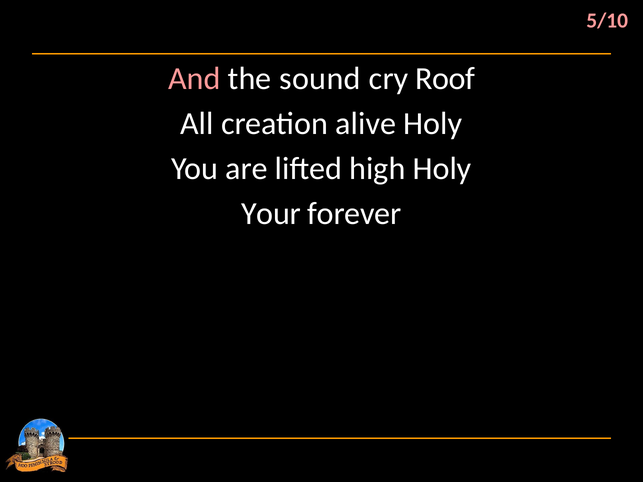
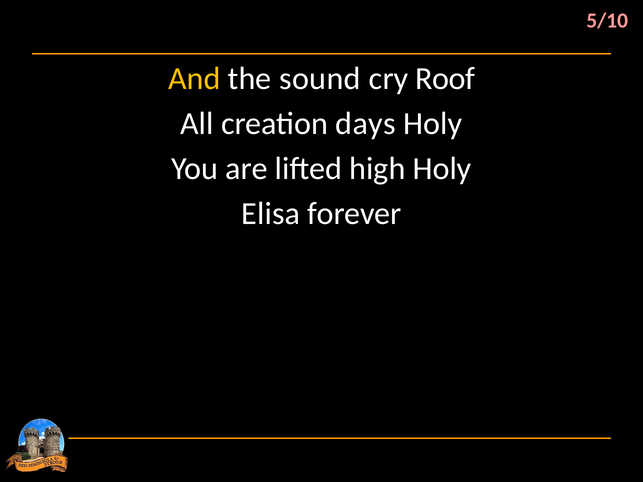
And colour: pink -> yellow
alive: alive -> days
Your: Your -> Elisa
